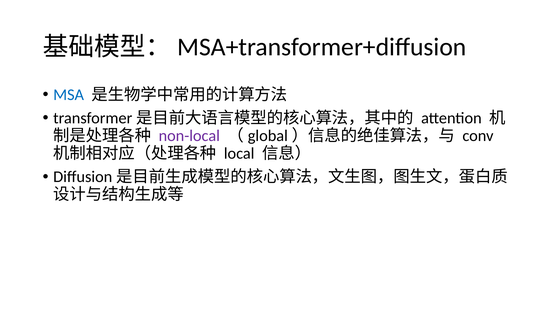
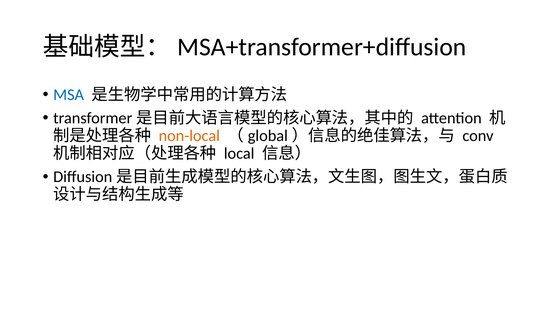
non-local colour: purple -> orange
